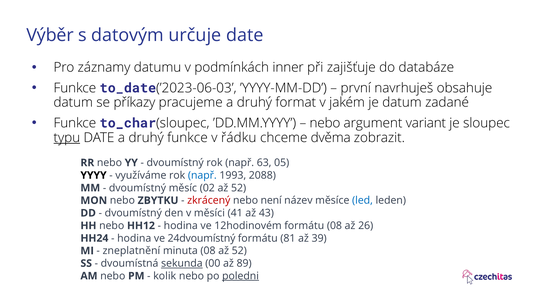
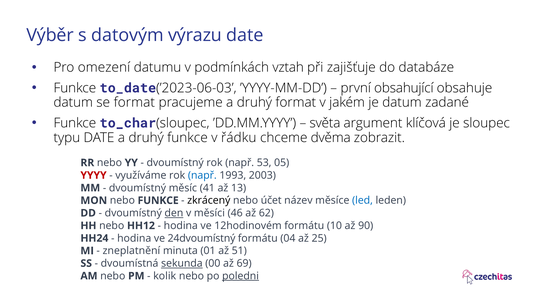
určuje: určuje -> výrazu
záznamy: záznamy -> omezení
inner: inner -> vztah
navrhuješ: navrhuješ -> obsahující
se příkazy: příkazy -> format
nebo at (325, 123): nebo -> světa
variant: variant -> klíčová
typu underline: present -> none
63: 63 -> 53
YYYY colour: black -> red
2088: 2088 -> 2003
02: 02 -> 41
52 at (239, 188): 52 -> 13
nebo ZBYTKU: ZBYTKU -> FUNKCE
zkrácený colour: red -> black
není: není -> účet
den underline: none -> present
41: 41 -> 46
43: 43 -> 62
formátu 08: 08 -> 10
26: 26 -> 90
81: 81 -> 04
39: 39 -> 25
minuta 08: 08 -> 01
52 at (239, 250): 52 -> 51
89: 89 -> 69
